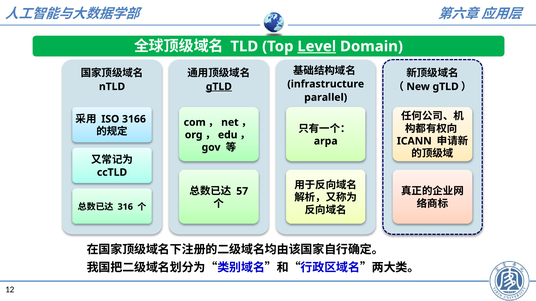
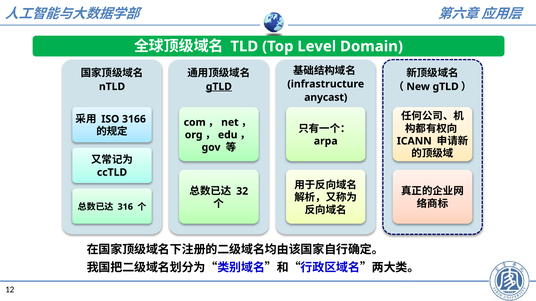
Level underline: present -> none
parallel: parallel -> anycast
57: 57 -> 32
